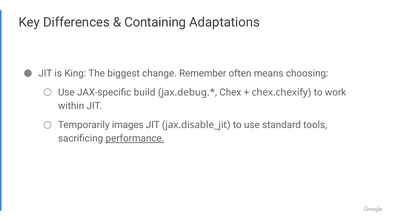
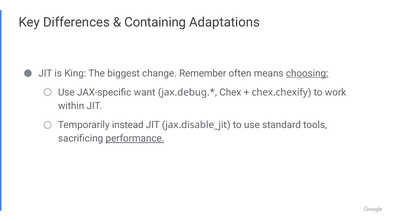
choosing underline: none -> present
build: build -> want
images: images -> instead
